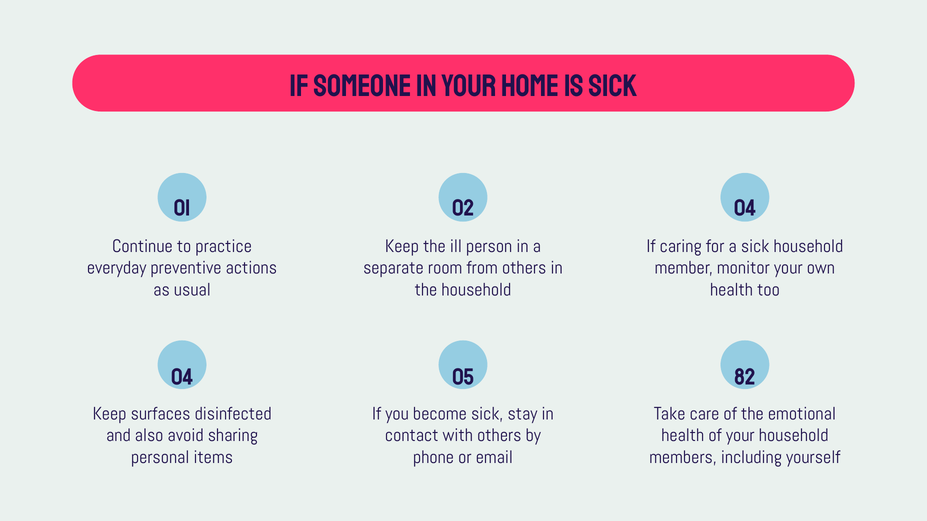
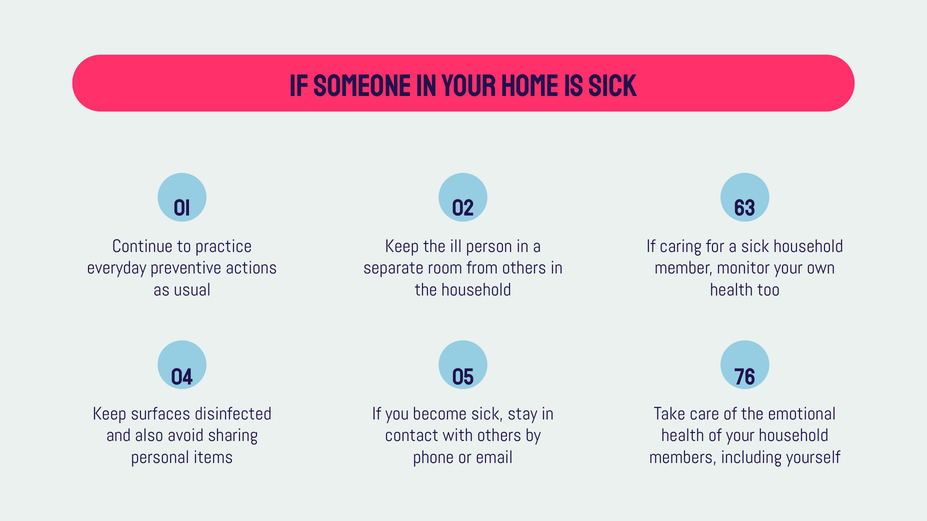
02 04: 04 -> 63
82: 82 -> 76
